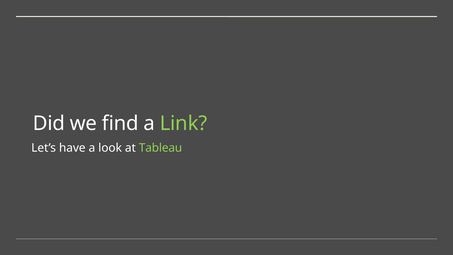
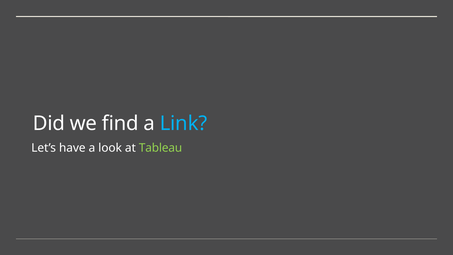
Link colour: light green -> light blue
